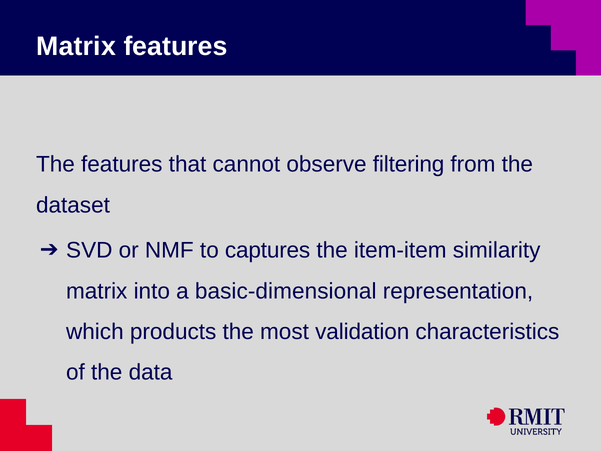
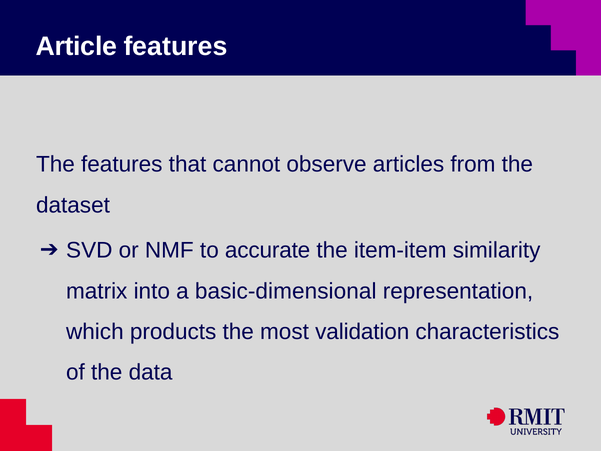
Matrix at (76, 46): Matrix -> Article
filtering: filtering -> articles
captures: captures -> accurate
